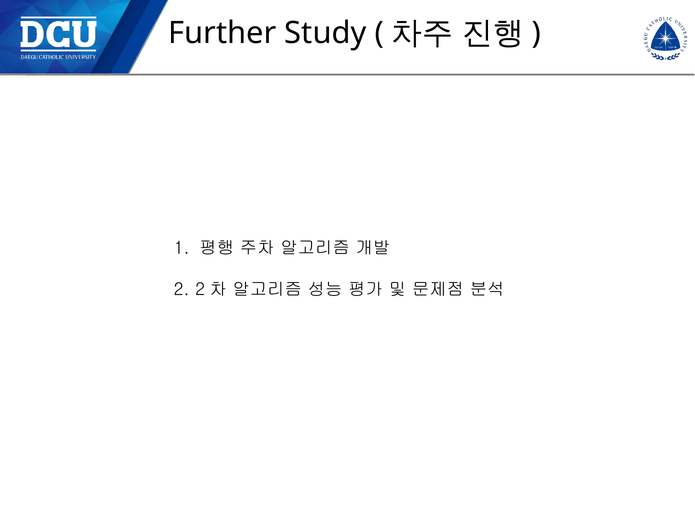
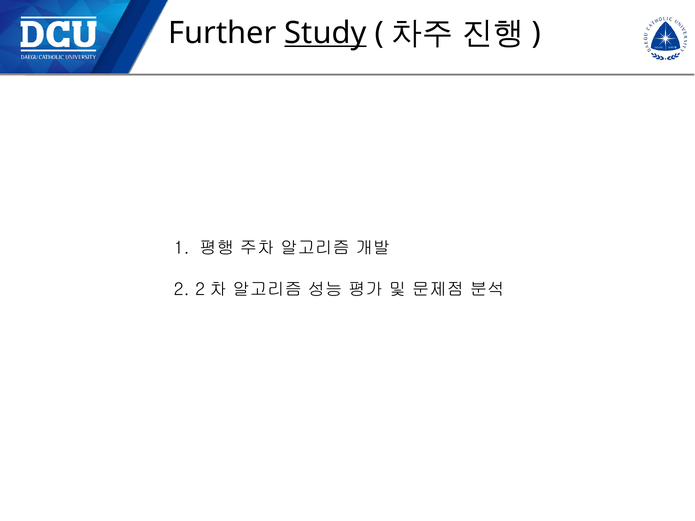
Study underline: none -> present
